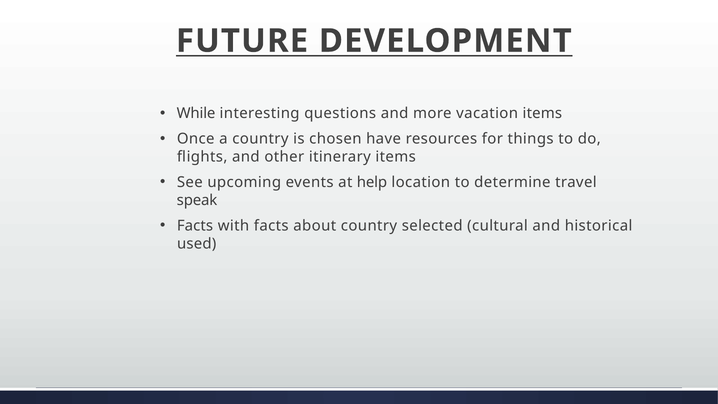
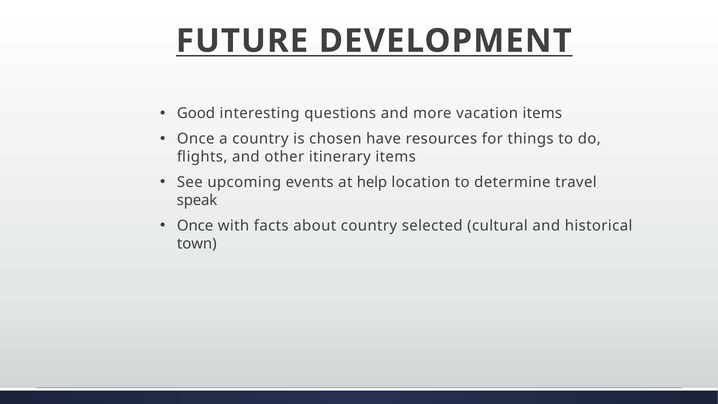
While: While -> Good
Facts at (195, 226): Facts -> Once
used: used -> town
